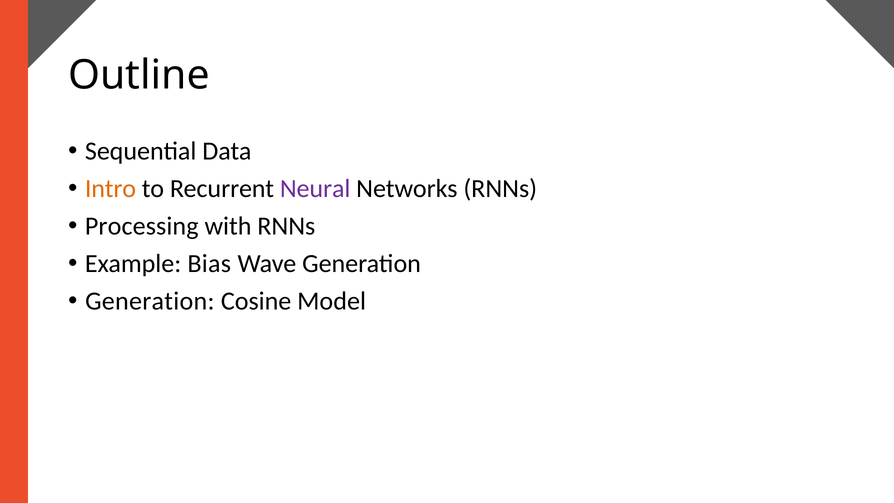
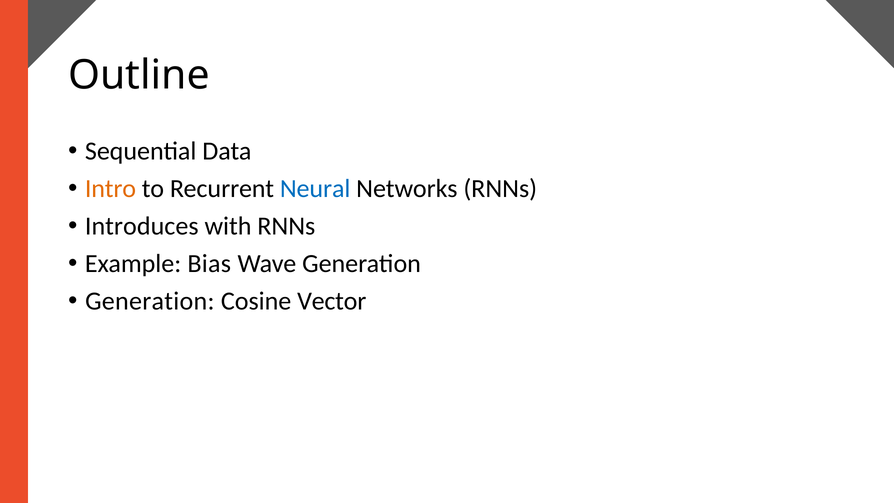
Neural colour: purple -> blue
Processing: Processing -> Introduces
Model: Model -> Vector
